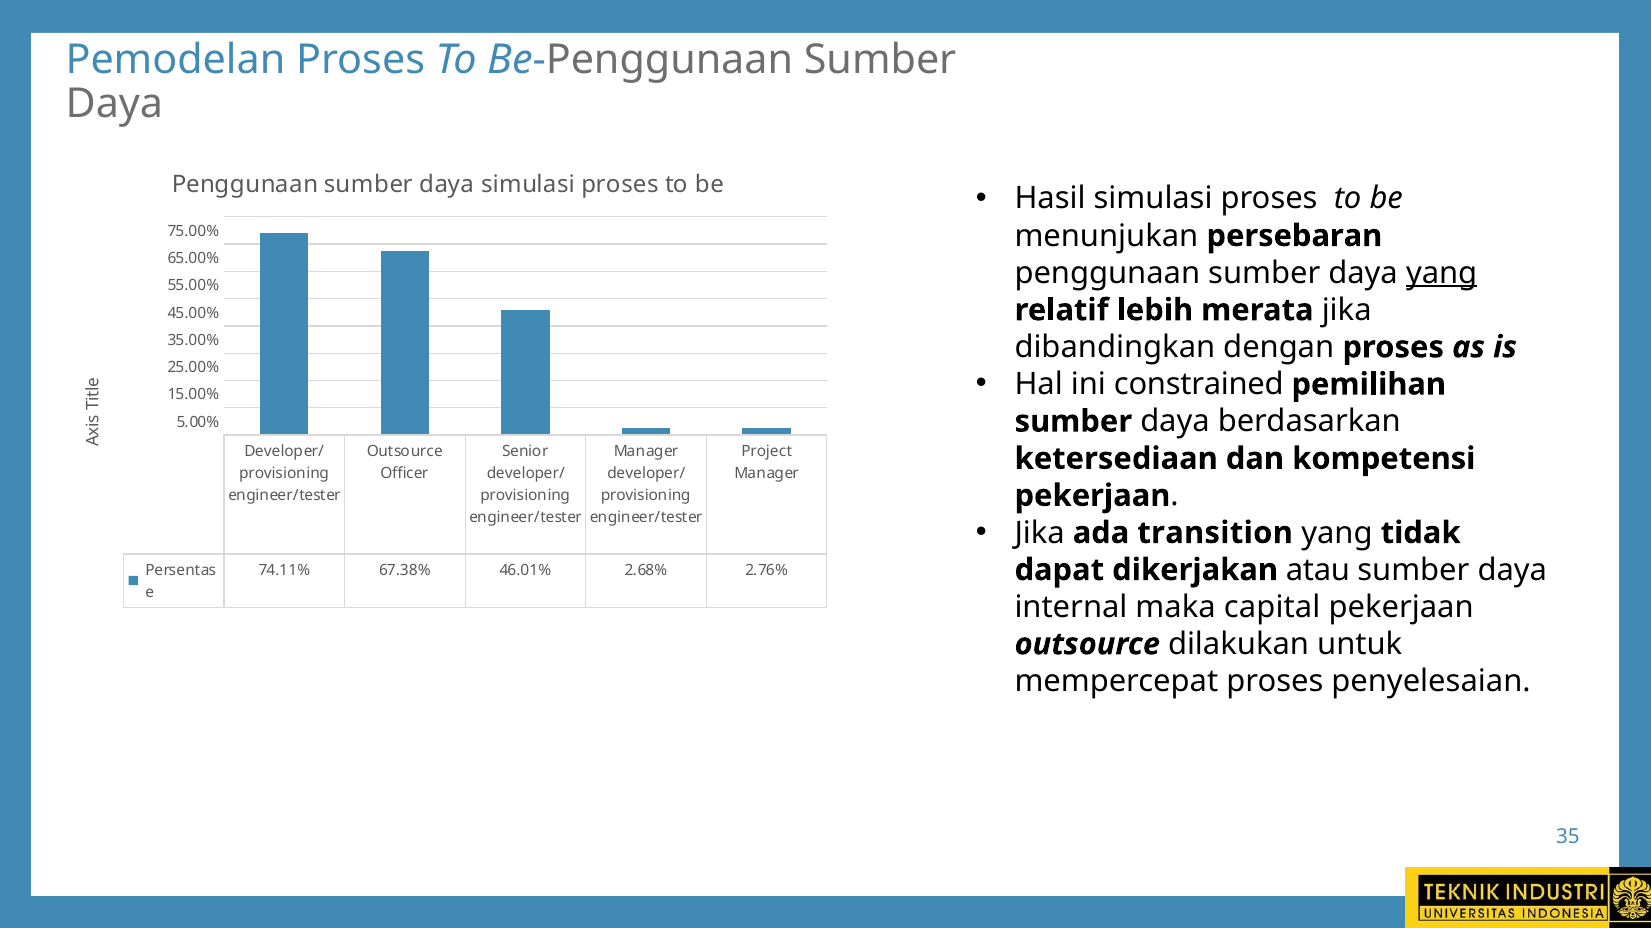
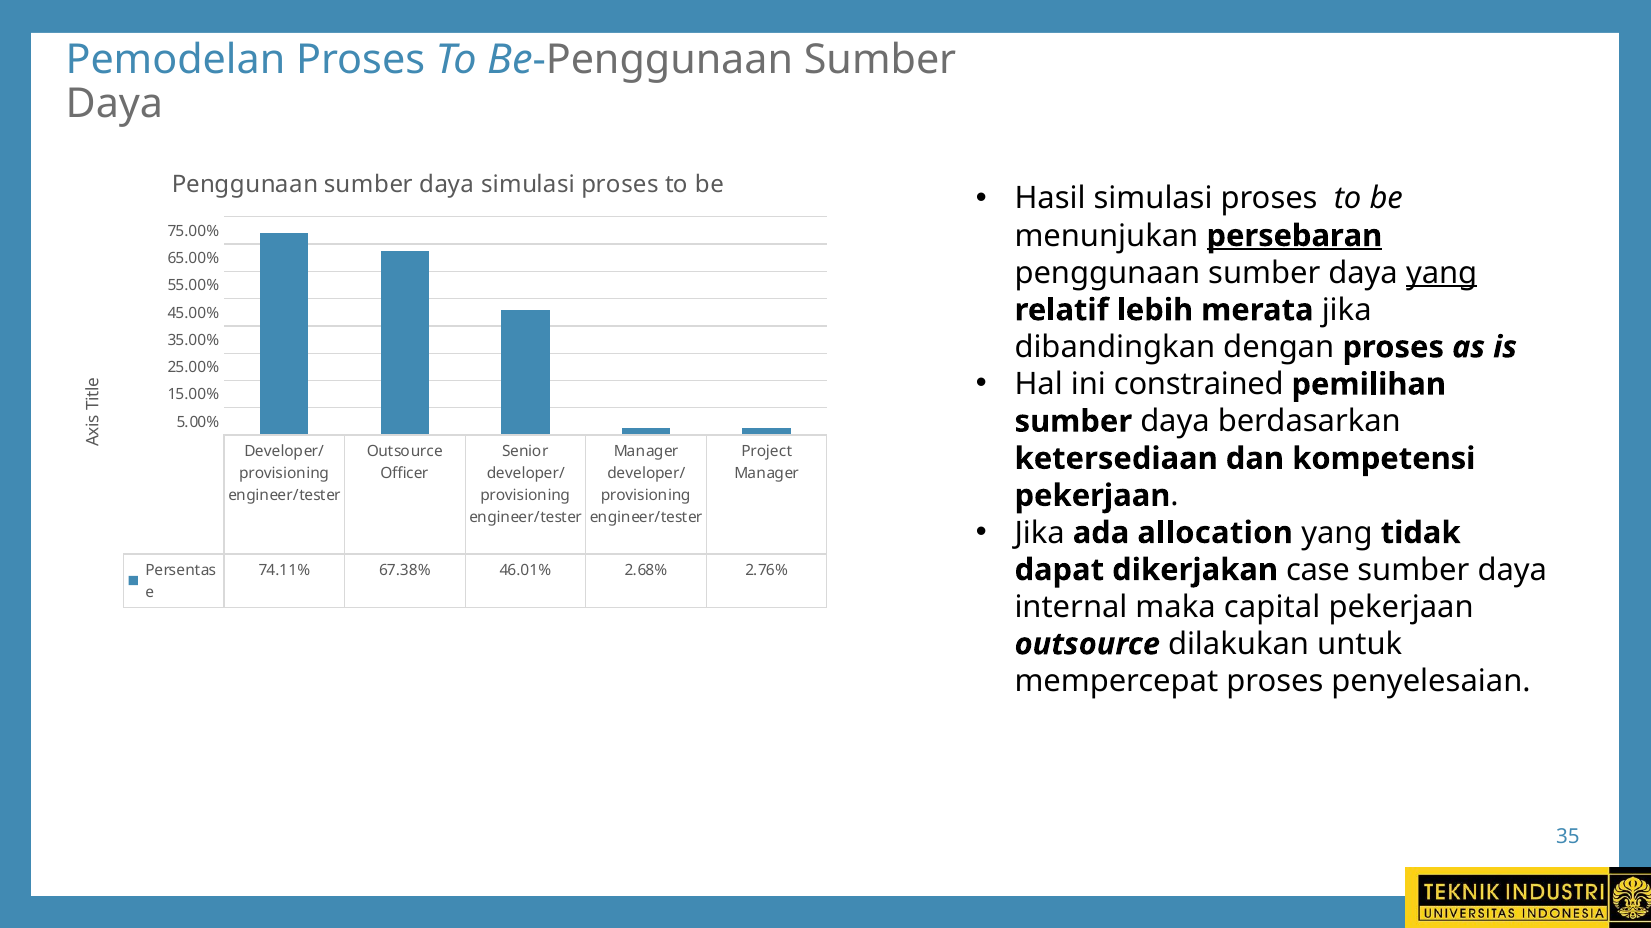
persebaran underline: none -> present
transition: transition -> allocation
atau: atau -> case
